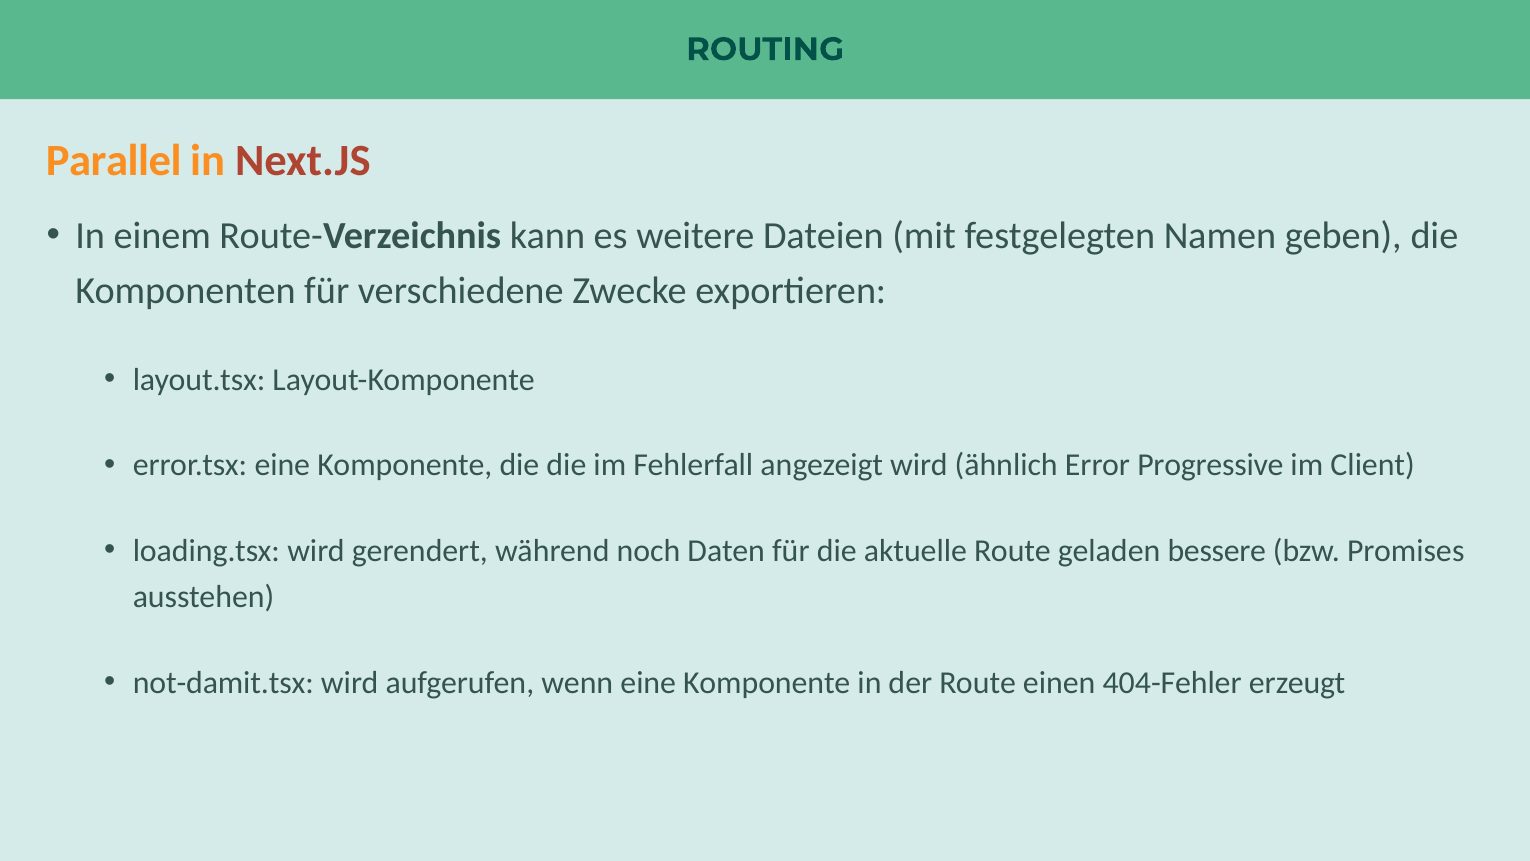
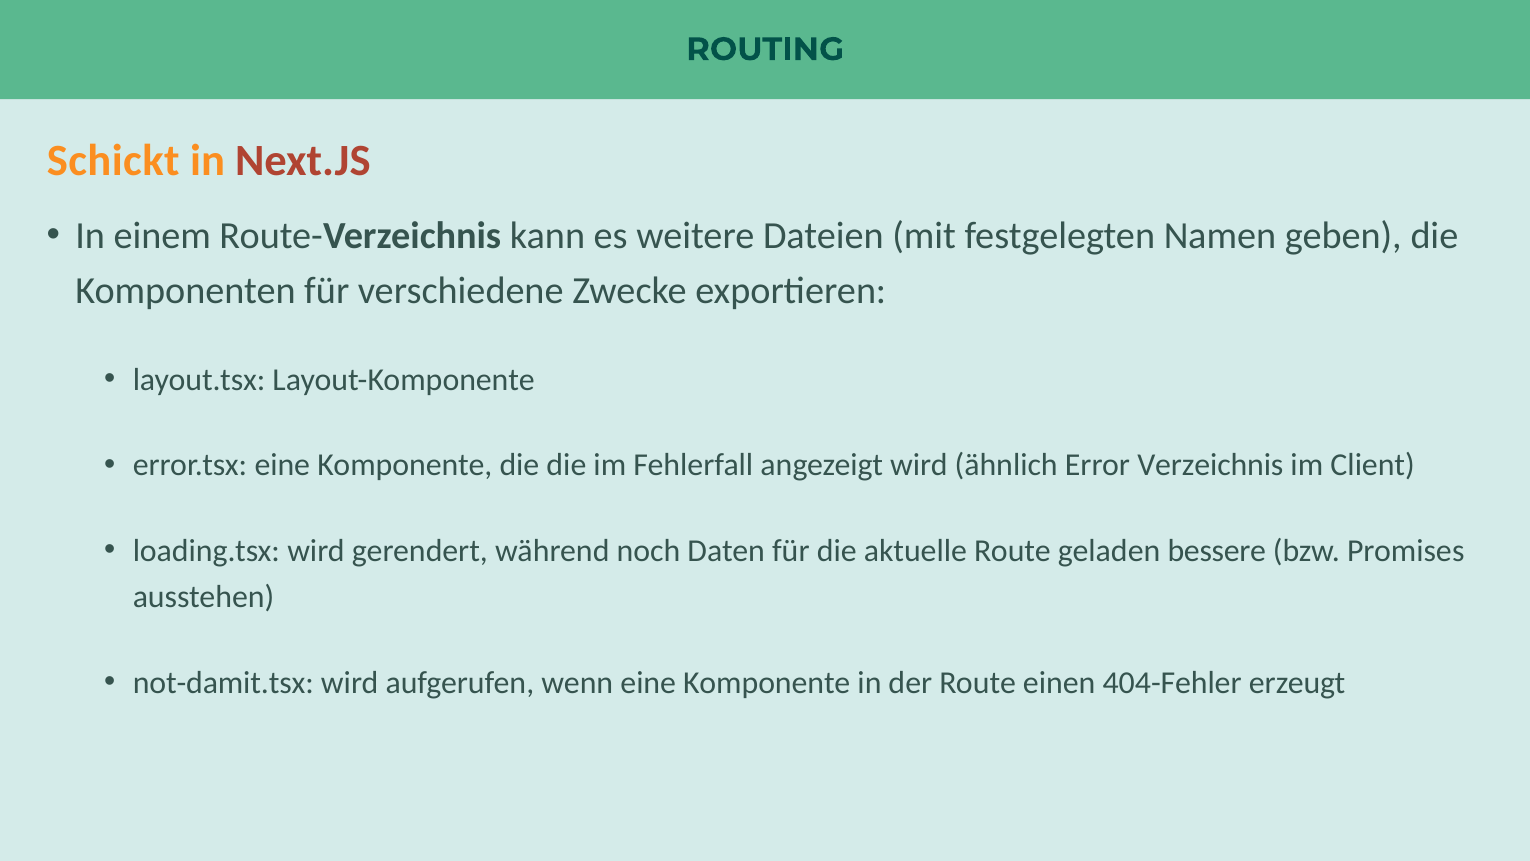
Parallel: Parallel -> Schickt
Progressive: Progressive -> Verzeichnis
